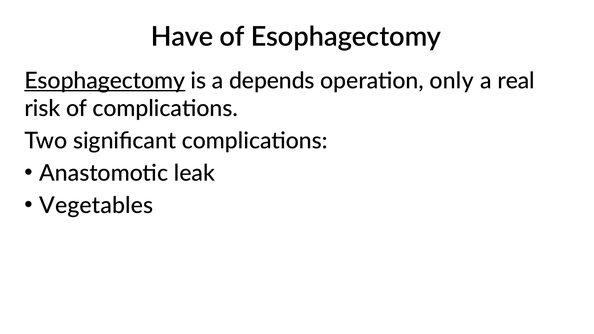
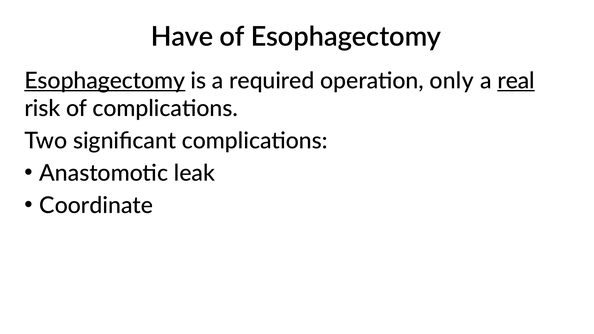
depends: depends -> required
real underline: none -> present
Vegetables: Vegetables -> Coordinate
